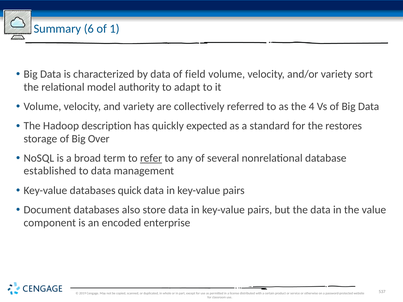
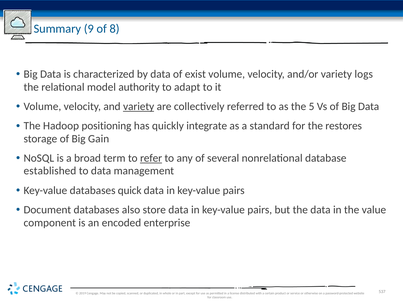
6: 6 -> 9
1: 1 -> 8
field: field -> exist
sort: sort -> logs
variety at (139, 107) underline: none -> present
4: 4 -> 5
description: description -> positioning
expected: expected -> integrate
Over: Over -> Gain
